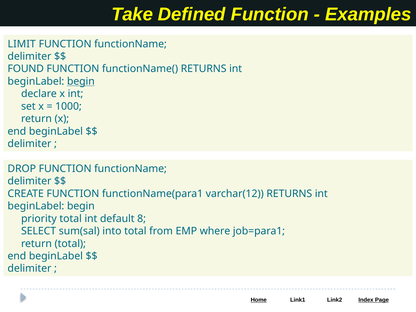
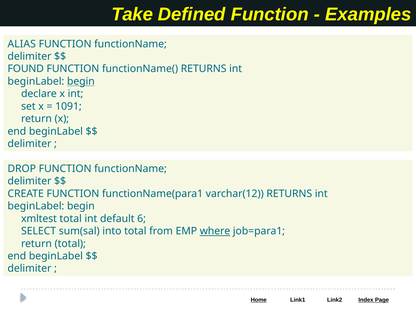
LIMIT: LIMIT -> ALIAS
1000: 1000 -> 1091
priority: priority -> xmltest
8: 8 -> 6
where underline: none -> present
